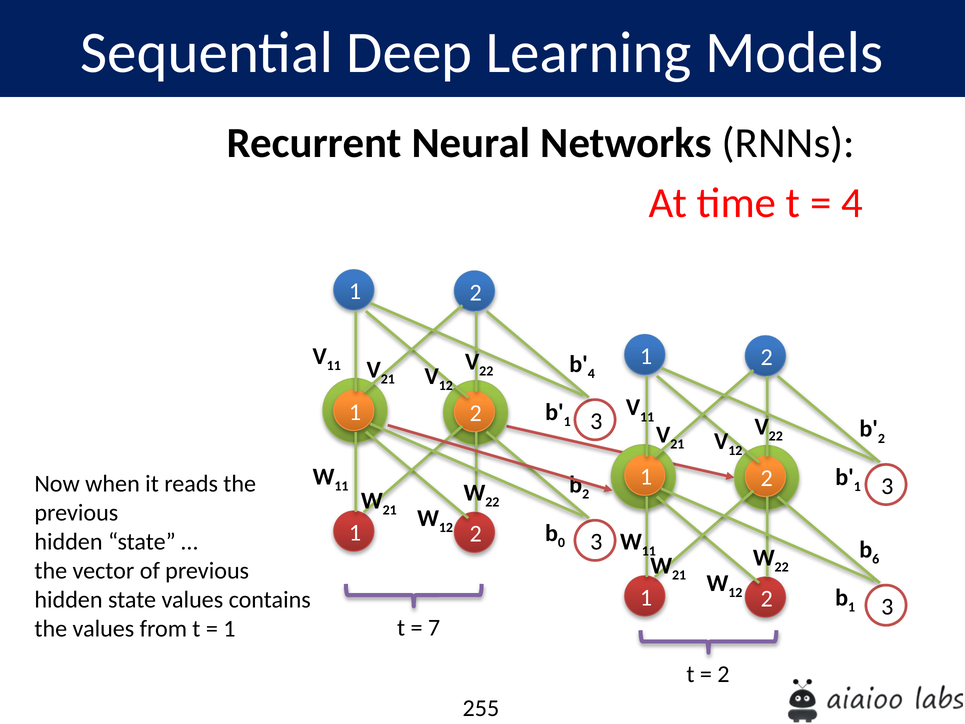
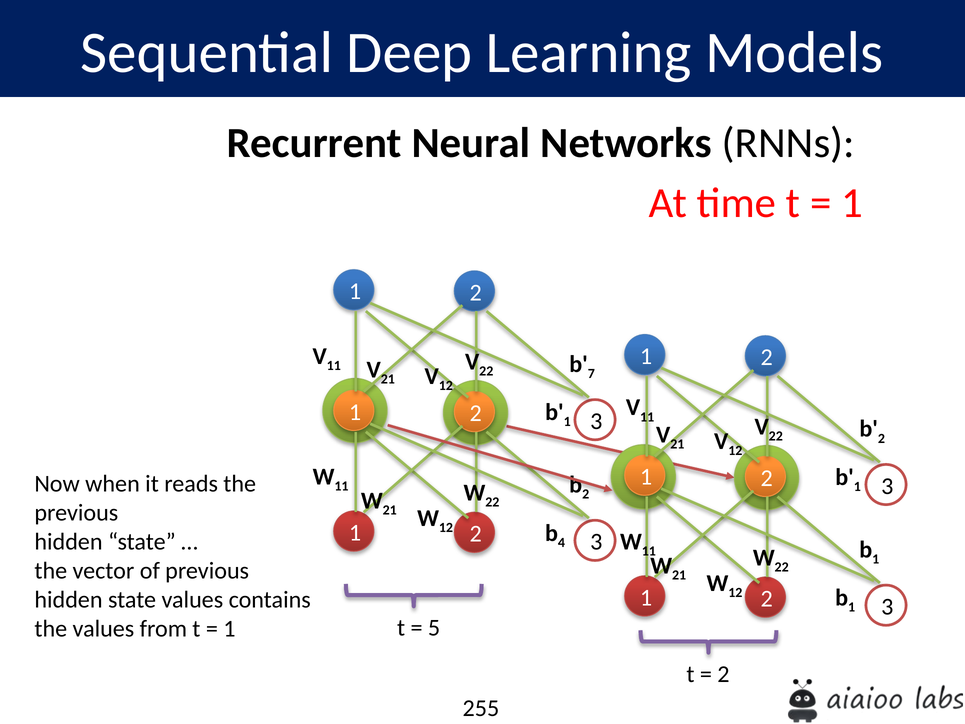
4 at (852, 203): 4 -> 1
4 at (591, 373): 4 -> 7
0: 0 -> 4
6 at (876, 559): 6 -> 1
7: 7 -> 5
